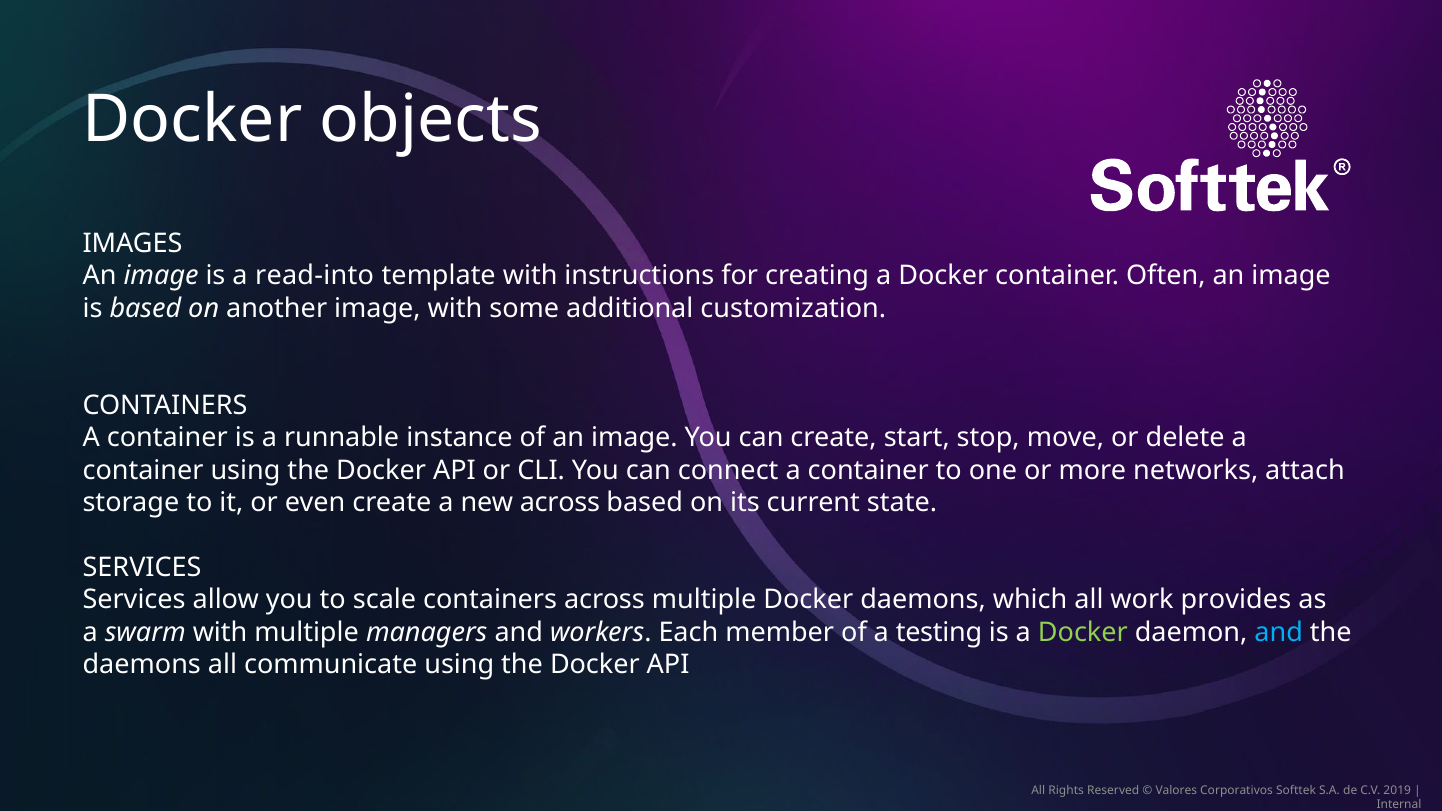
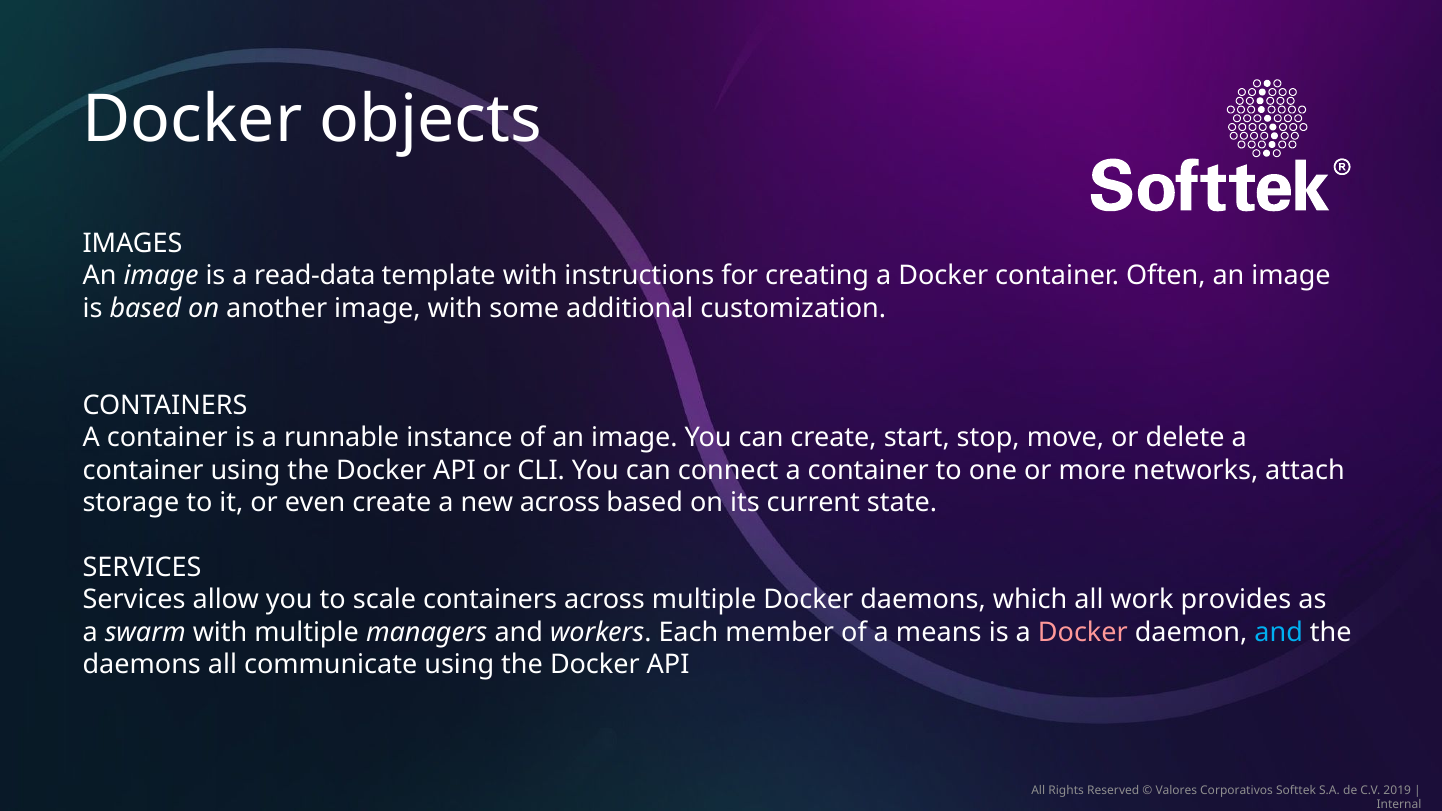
read-into: read-into -> read-data
testing: testing -> means
Docker at (1083, 633) colour: light green -> pink
